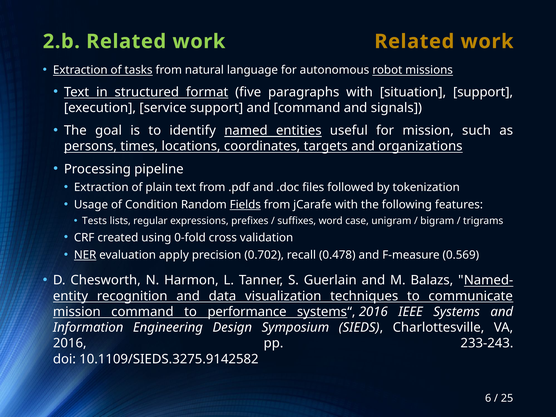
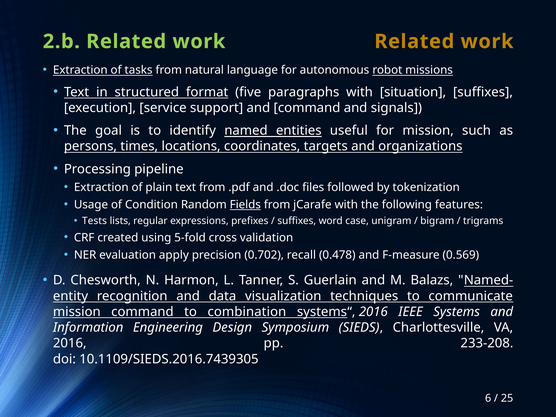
situation support: support -> suffixes
0-fold: 0-fold -> 5-fold
NER underline: present -> none
performance: performance -> combination
233-243: 233-243 -> 233-208
10.1109/SIEDS.3275.9142582: 10.1109/SIEDS.3275.9142582 -> 10.1109/SIEDS.2016.7439305
